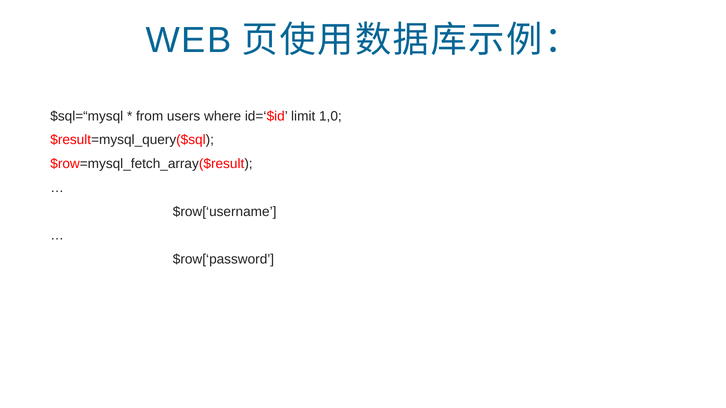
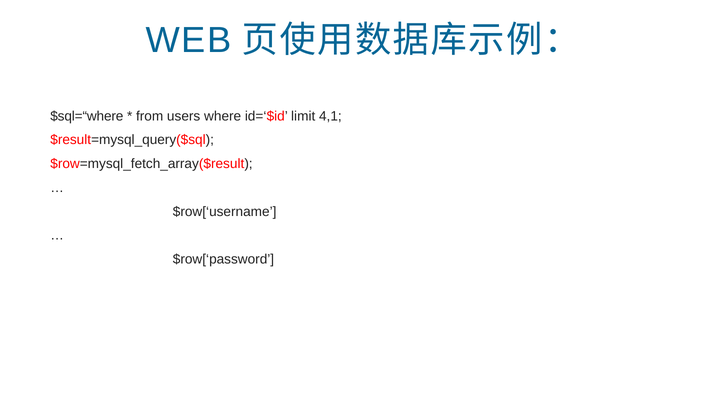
$sql=“mysql: $sql=“mysql -> $sql=“where
1,0: 1,0 -> 4,1
